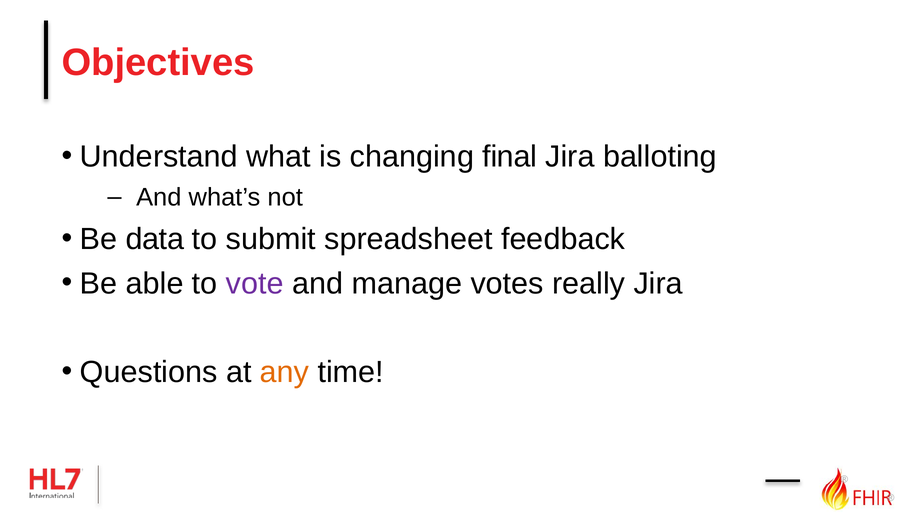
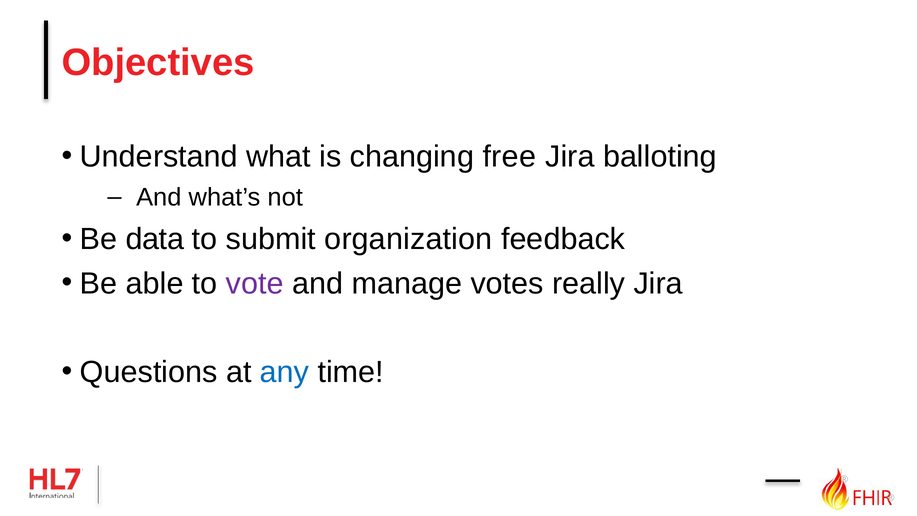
final: final -> free
spreadsheet: spreadsheet -> organization
any colour: orange -> blue
